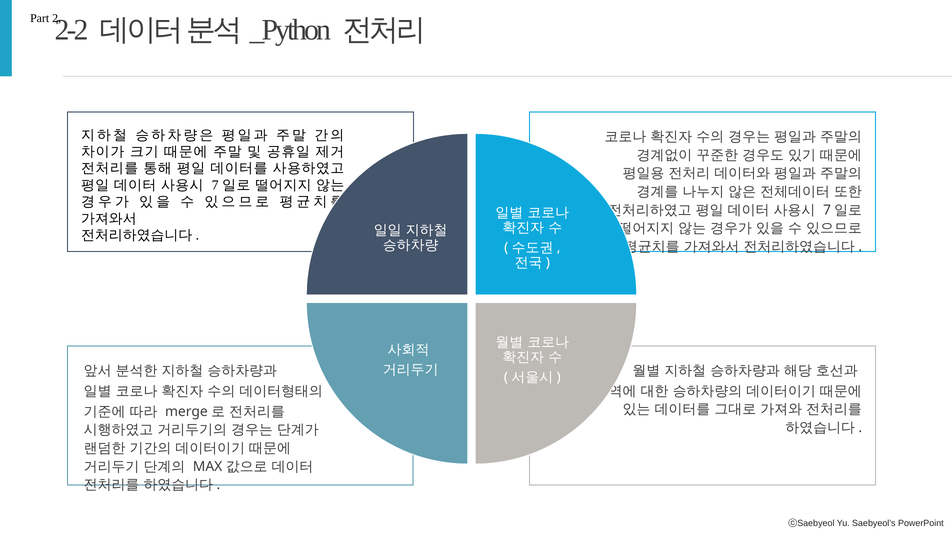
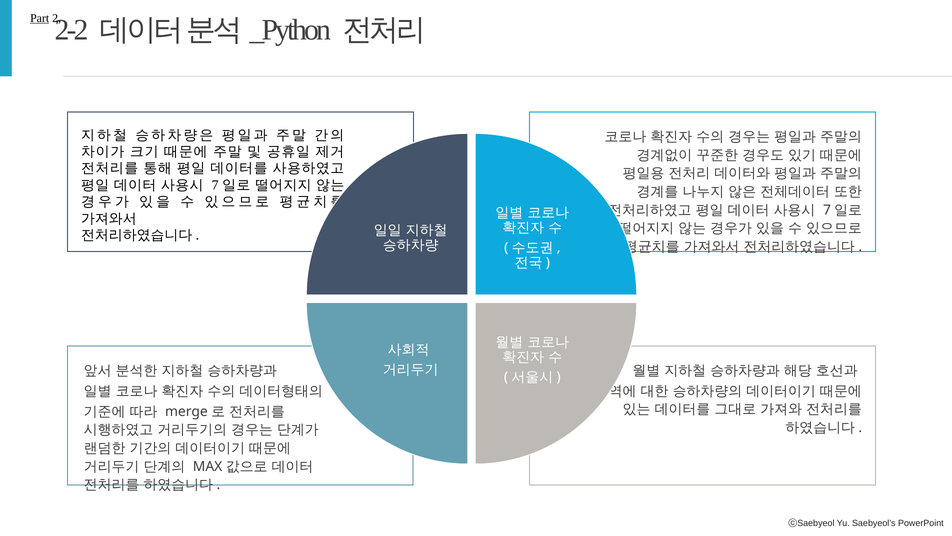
Part underline: none -> present
